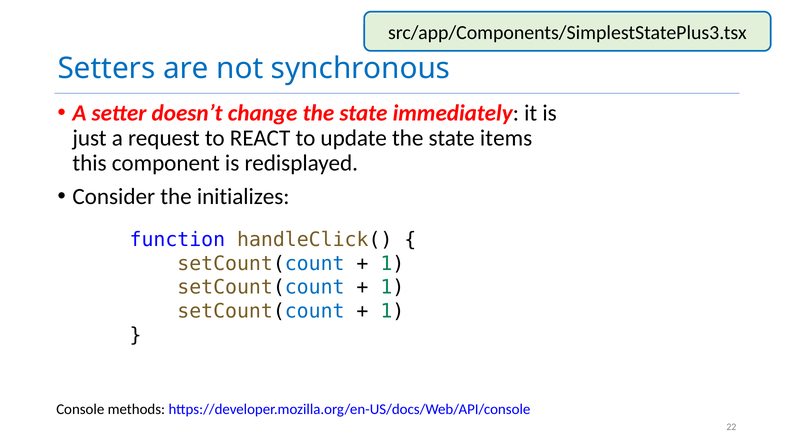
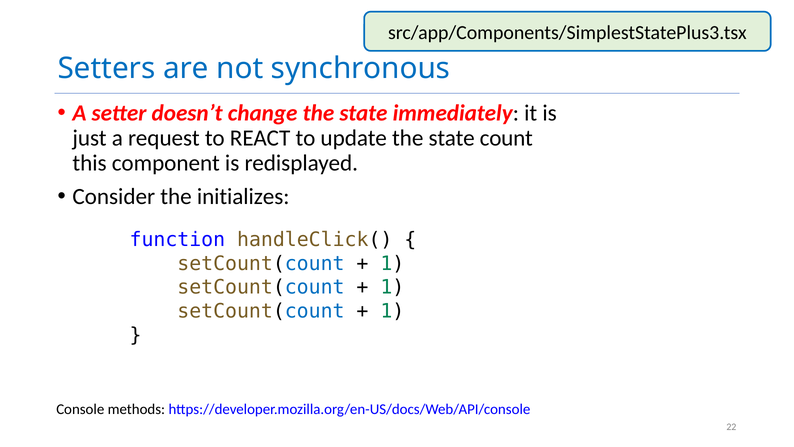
items: items -> count
